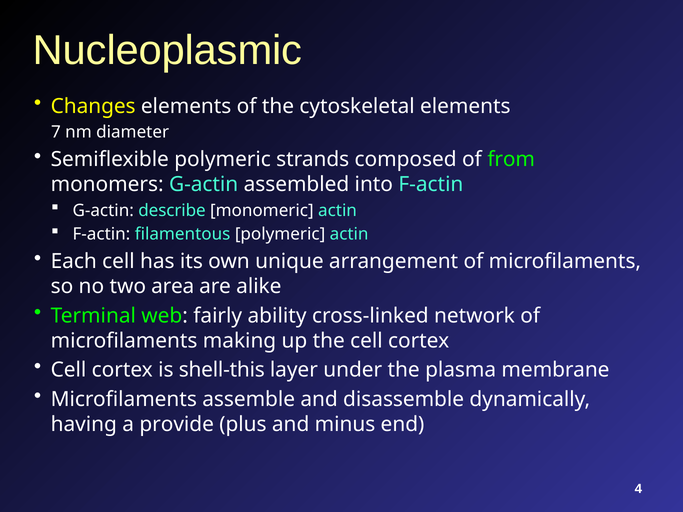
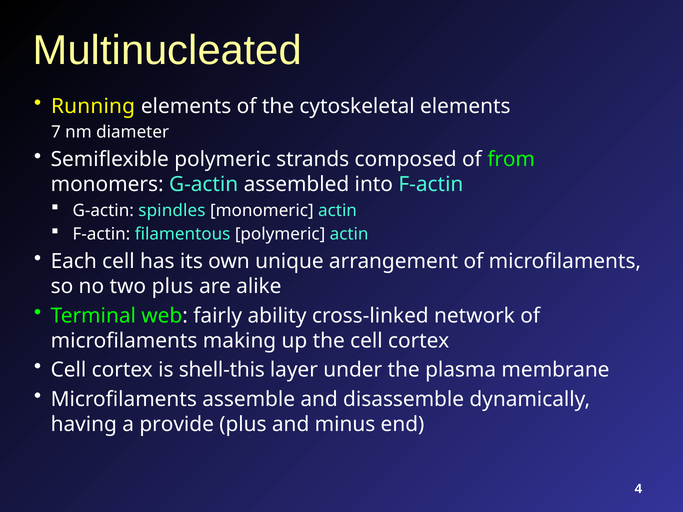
Nucleoplasmic: Nucleoplasmic -> Multinucleated
Changes: Changes -> Running
describe: describe -> spindles
two area: area -> plus
